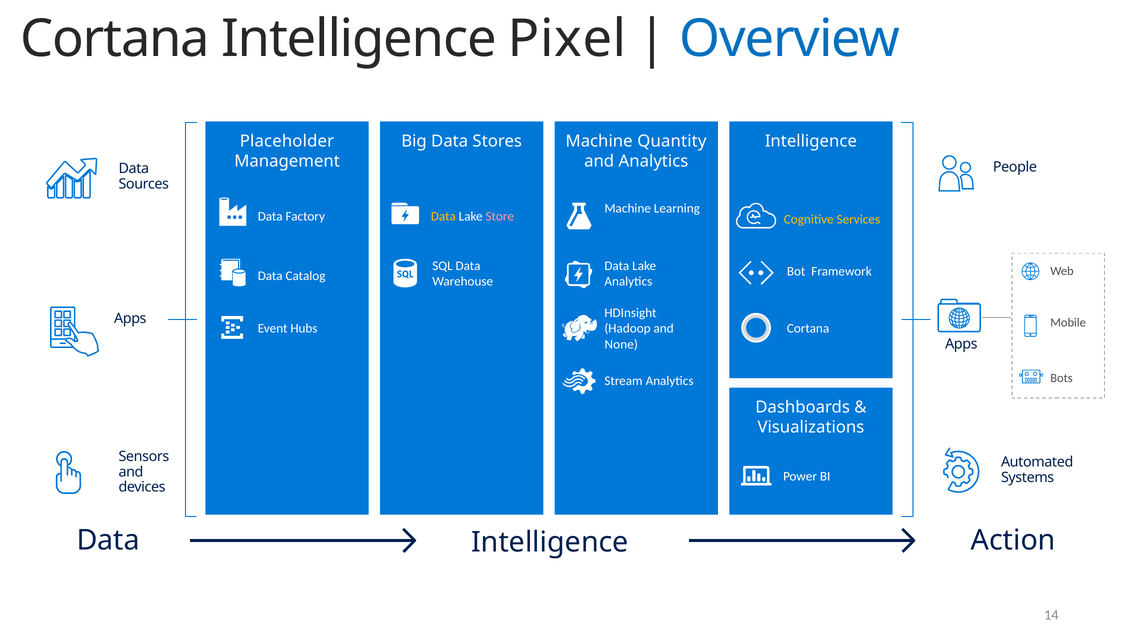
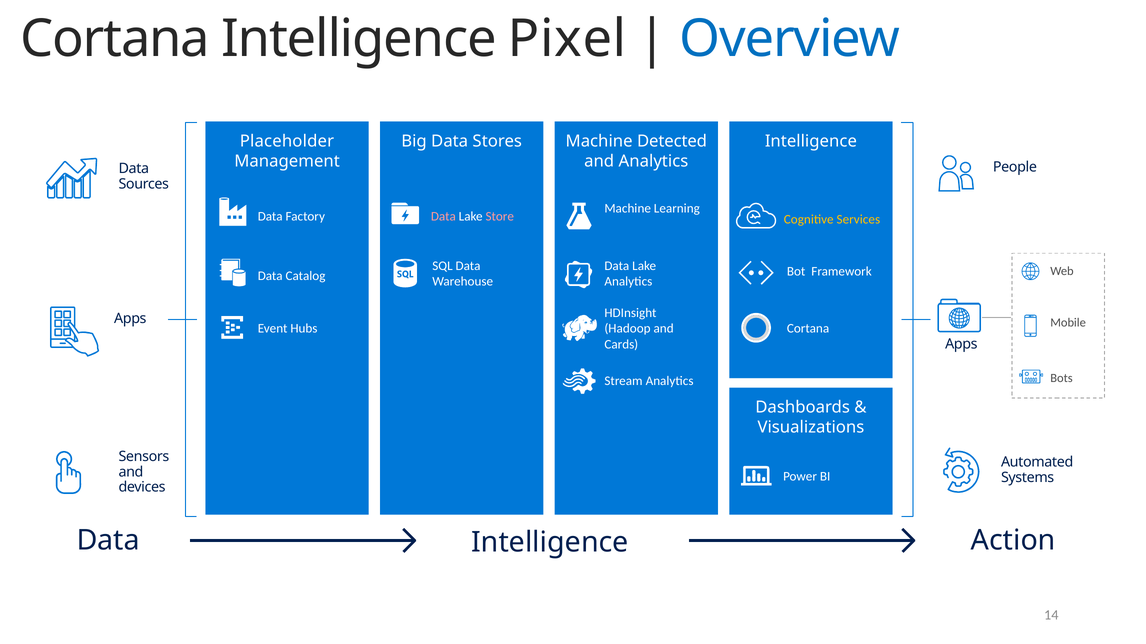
Quantity: Quantity -> Detected
Data at (443, 216) colour: yellow -> pink
None: None -> Cards
